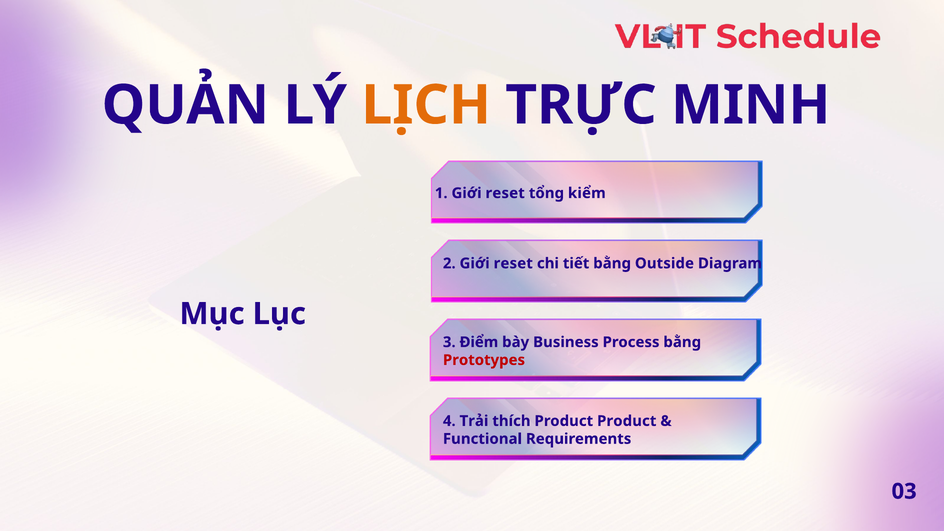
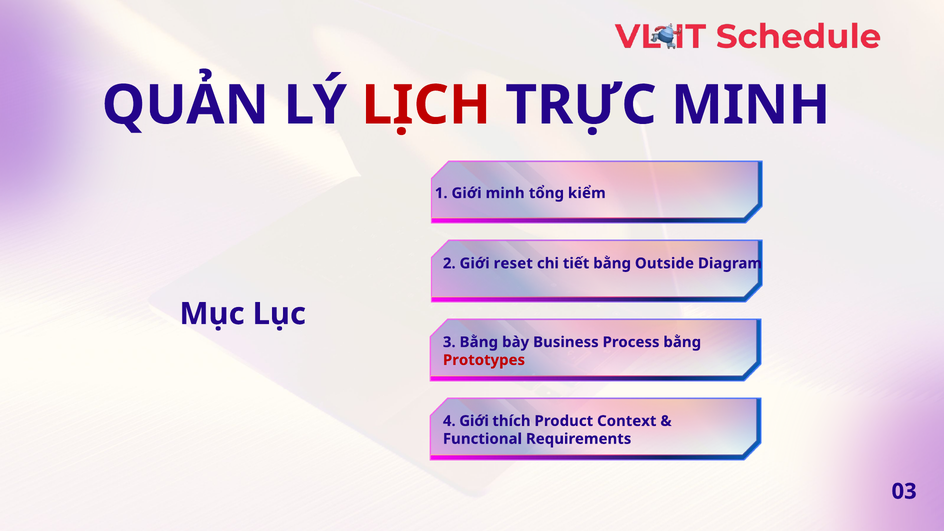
LỊCH colour: orange -> red
1 Giới reset: reset -> minh
3 Điểm: Điểm -> Bằng
4 Trải: Trải -> Giới
Product Product: Product -> Context
